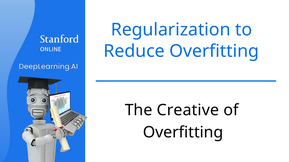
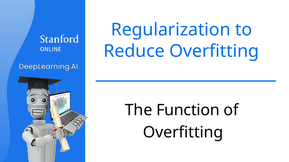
Creative: Creative -> Function
